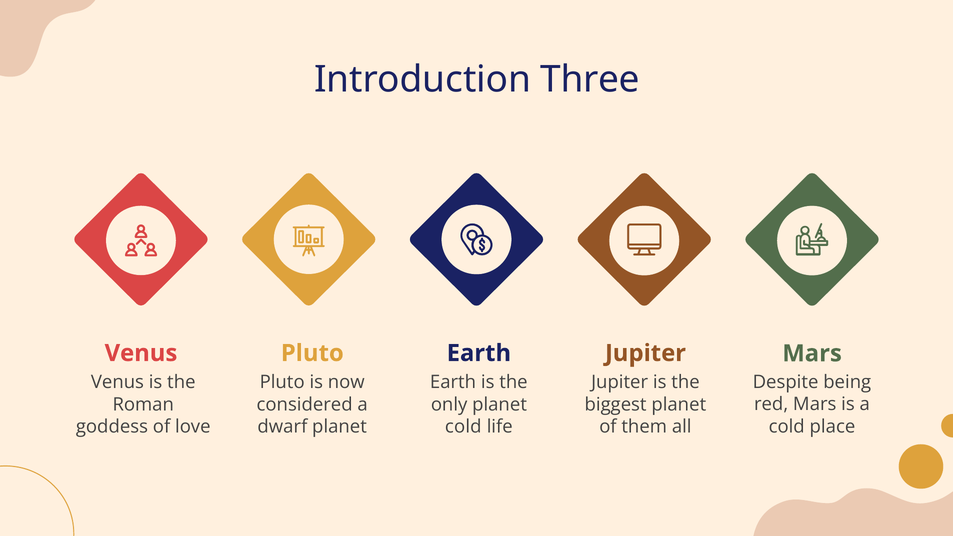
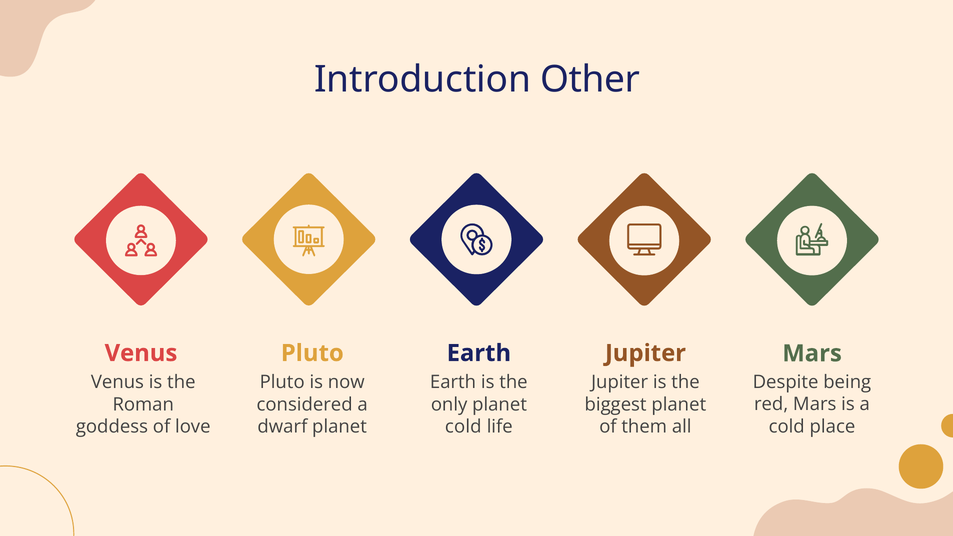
Three: Three -> Other
